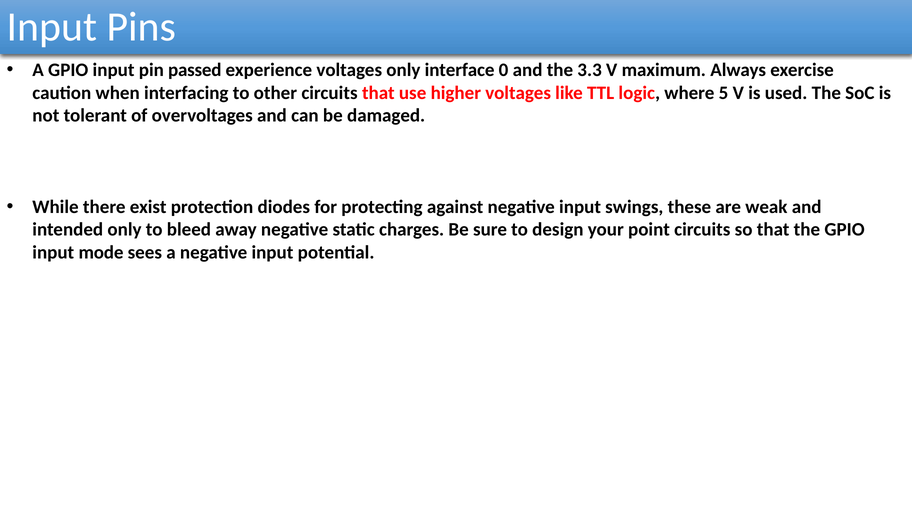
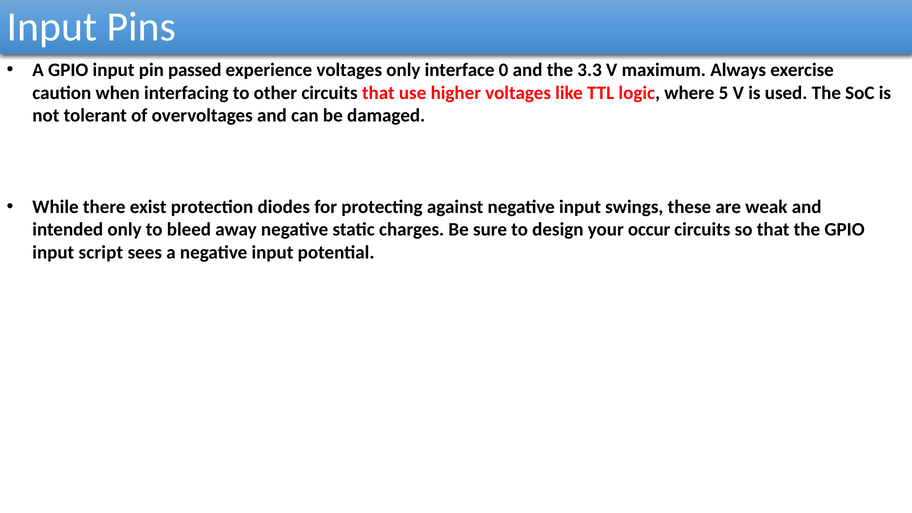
point: point -> occur
mode: mode -> script
